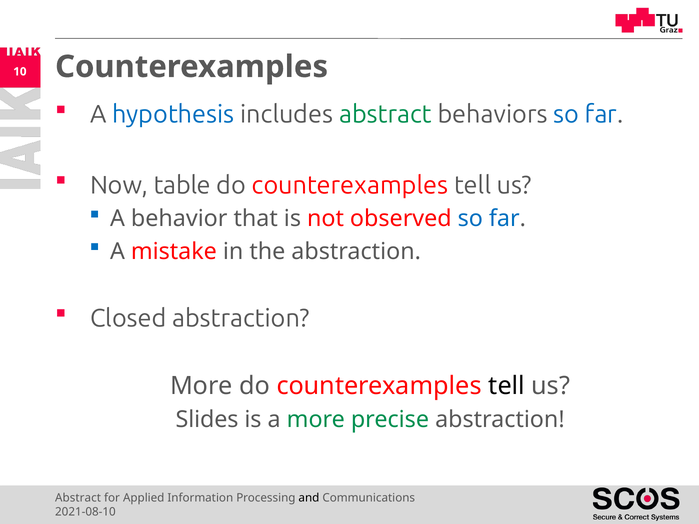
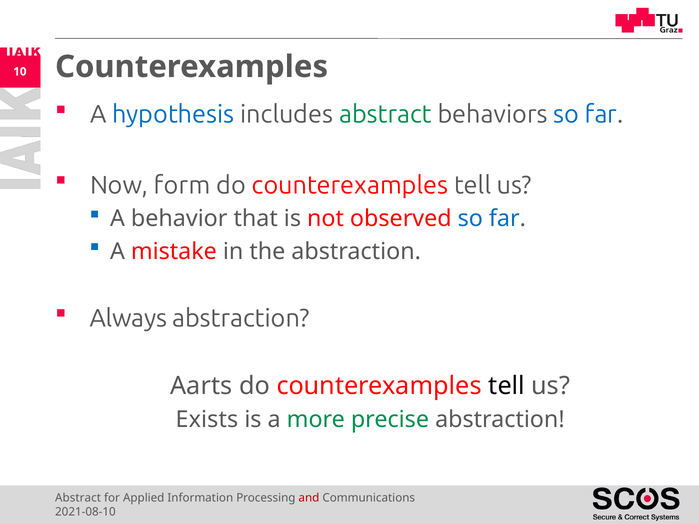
table: table -> form
Closed: Closed -> Always
More at (201, 386): More -> Aarts
Slides: Slides -> Exists
and colour: black -> red
